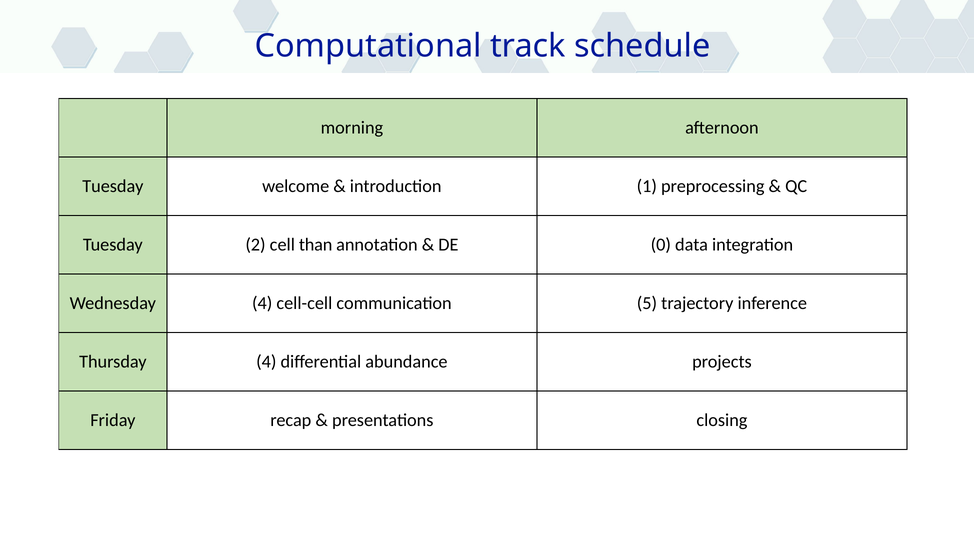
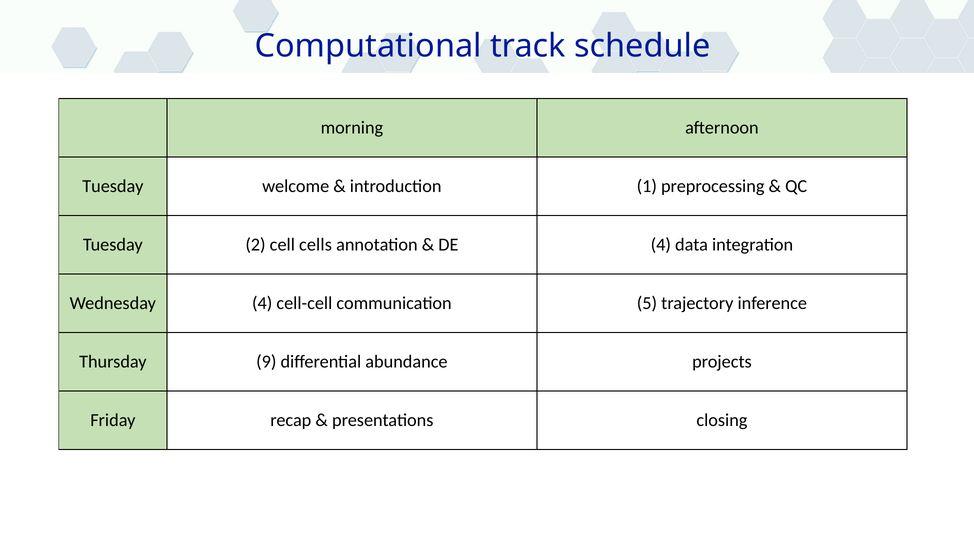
than: than -> cells
DE 0: 0 -> 4
Thursday 4: 4 -> 9
